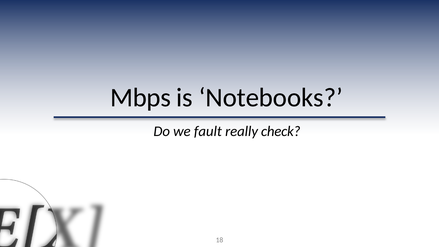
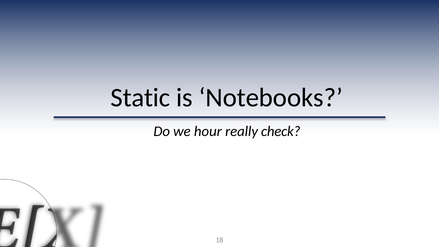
Mbps: Mbps -> Static
fault: fault -> hour
